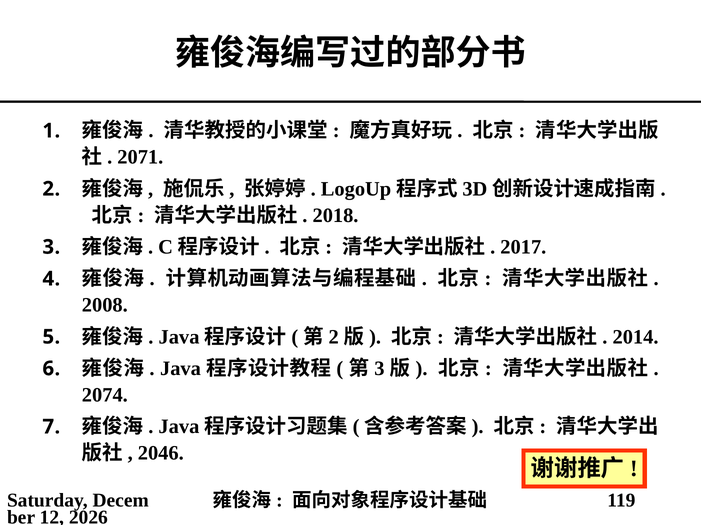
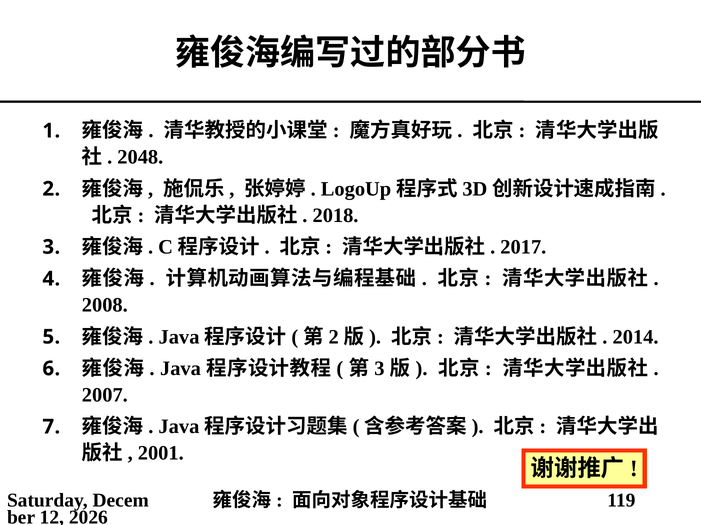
2071: 2071 -> 2048
2074: 2074 -> 2007
2046: 2046 -> 2001
